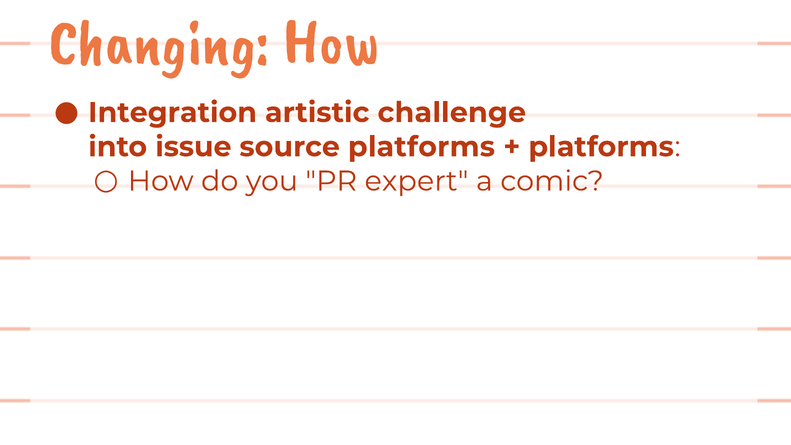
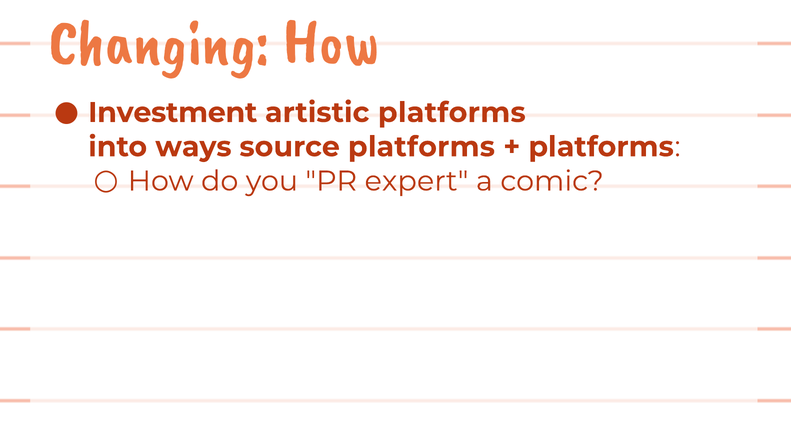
Integration: Integration -> Investment
artistic challenge: challenge -> platforms
issue: issue -> ways
